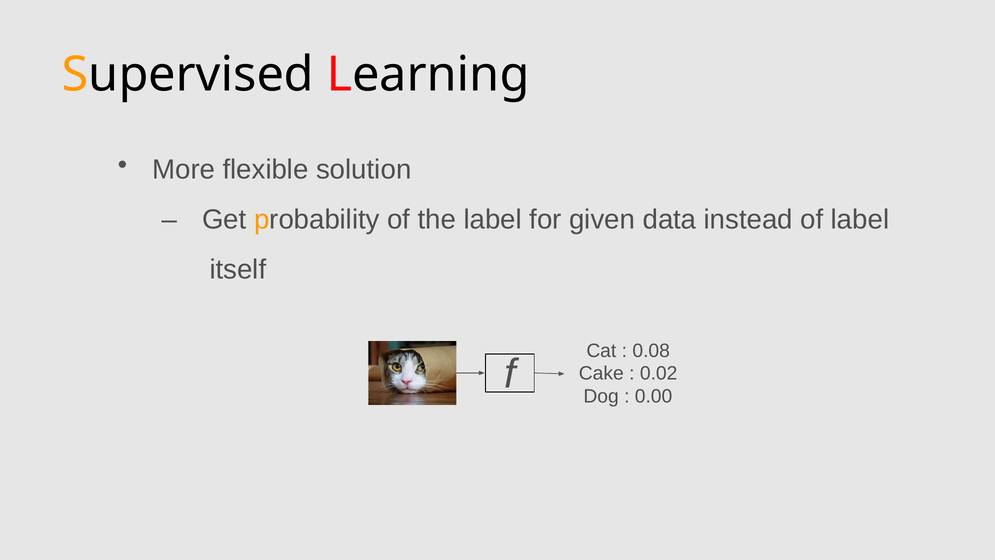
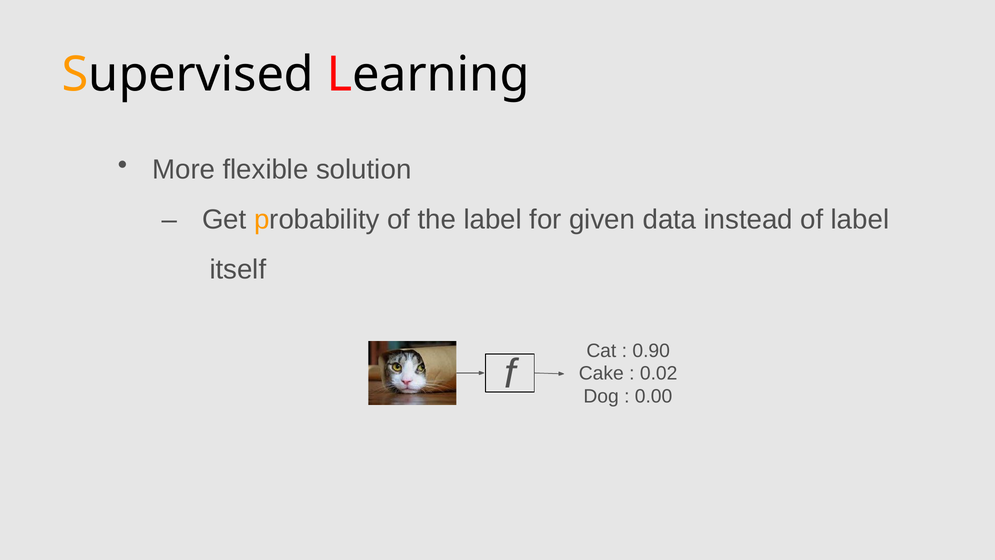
0.08: 0.08 -> 0.90
